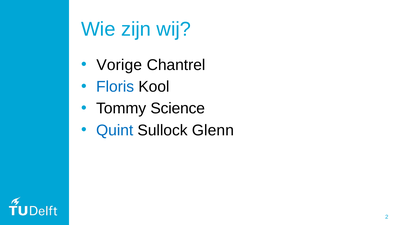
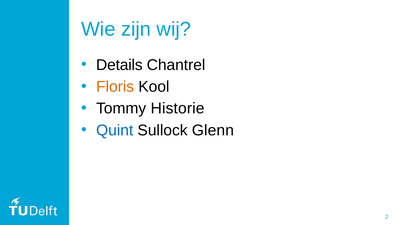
Vorige: Vorige -> Details
Floris colour: blue -> orange
Science: Science -> Historie
